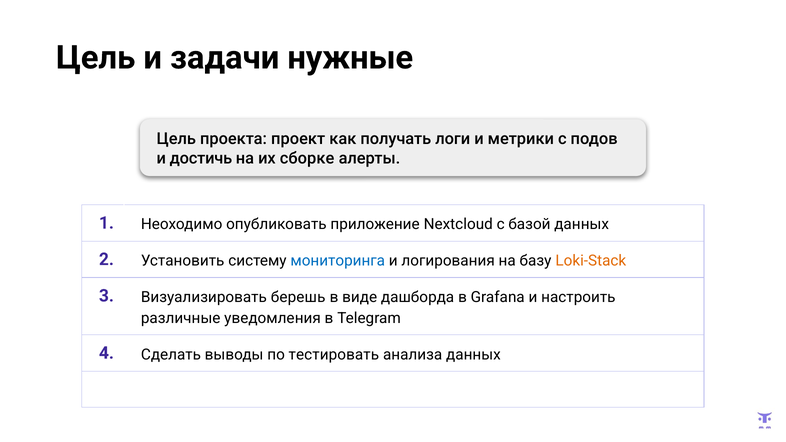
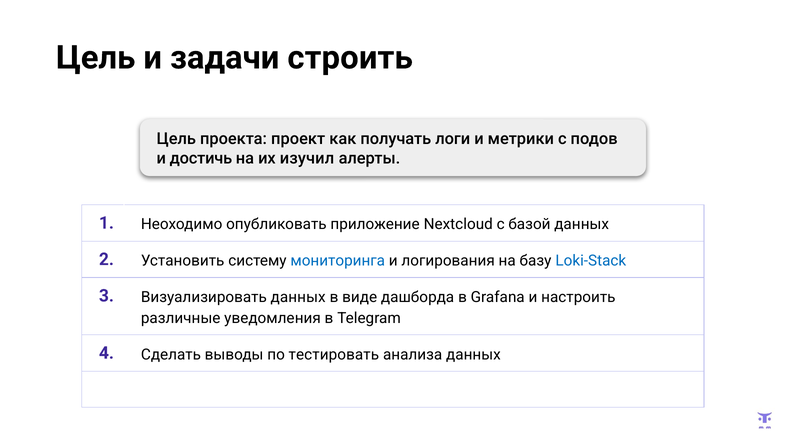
нужные: нужные -> строить
сборке: сборке -> изучил
Loki-Stack colour: orange -> blue
Визуализировать берешь: берешь -> данных
